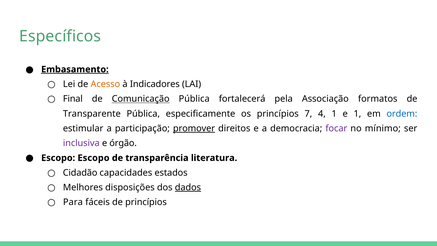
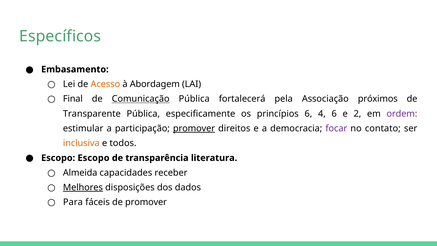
Embasamento underline: present -> none
Indicadores: Indicadores -> Abordagem
formatos: formatos -> próximos
princípios 7: 7 -> 6
4 1: 1 -> 6
e 1: 1 -> 2
ordem colour: blue -> purple
mínimo: mínimo -> contato
inclusiva colour: purple -> orange
órgão: órgão -> todos
Cidadão: Cidadão -> Almeida
estados: estados -> receber
Melhores underline: none -> present
dados underline: present -> none
de princípios: princípios -> promover
